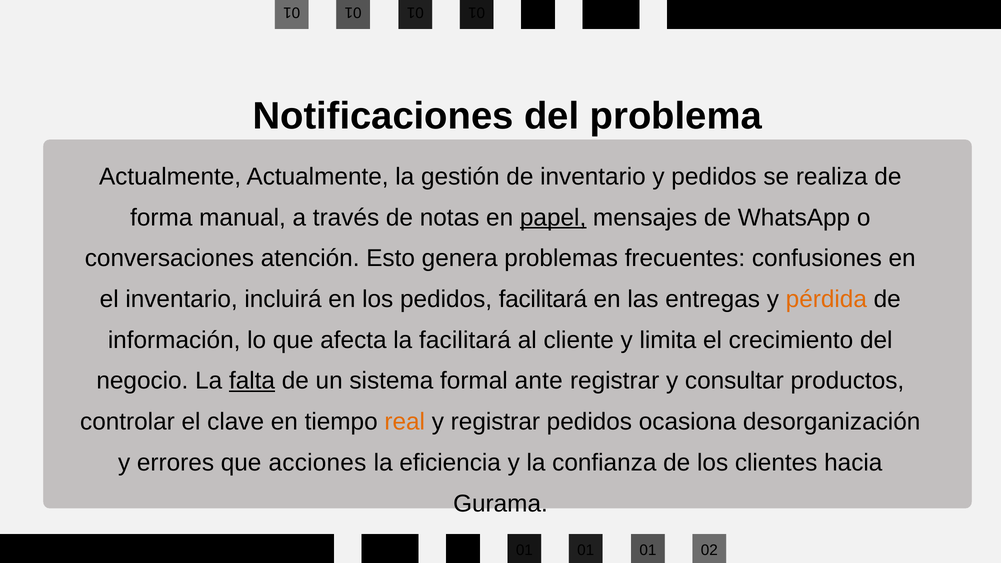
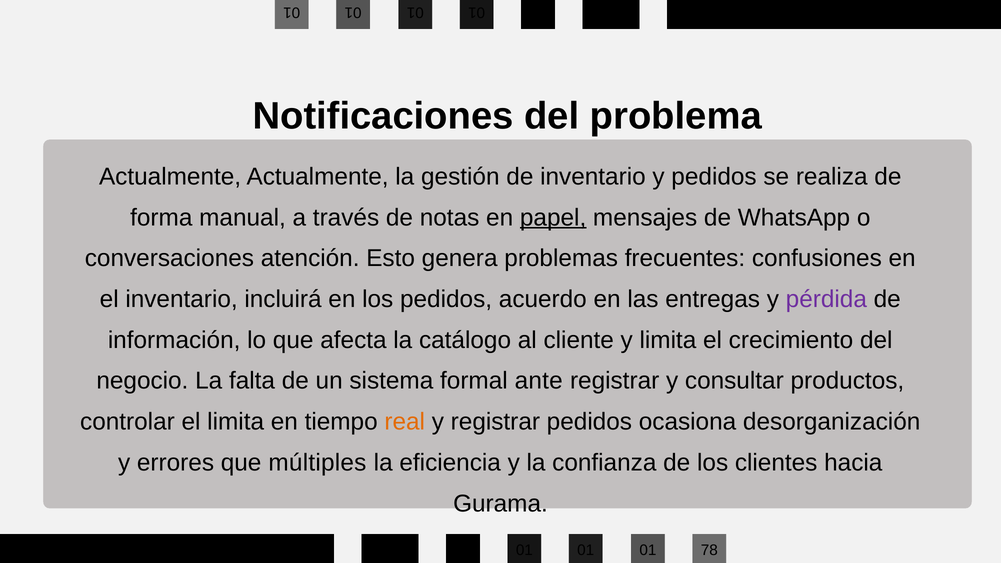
pedidos facilitará: facilitará -> acuerdo
pérdida colour: orange -> purple
la facilitará: facilitará -> catálogo
falta underline: present -> none
el clave: clave -> limita
acciones: acciones -> múltiples
02: 02 -> 78
